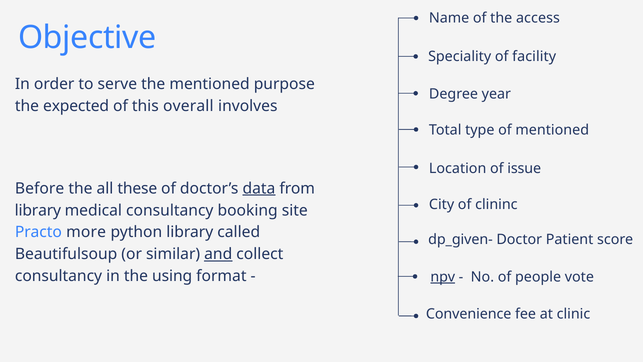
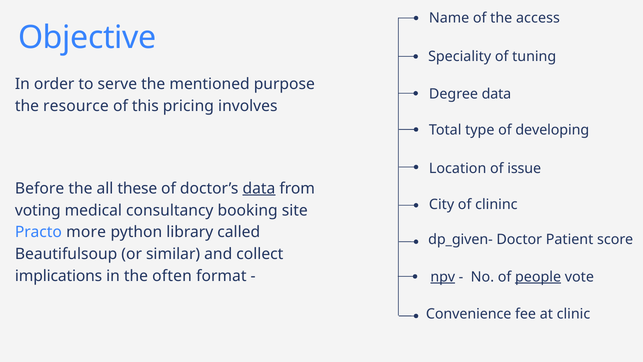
facility: facility -> tuning
Degree year: year -> data
expected: expected -> resource
overall: overall -> pricing
of mentioned: mentioned -> developing
library at (38, 210): library -> voting
and underline: present -> none
consultancy at (59, 276): consultancy -> implications
using: using -> often
people underline: none -> present
